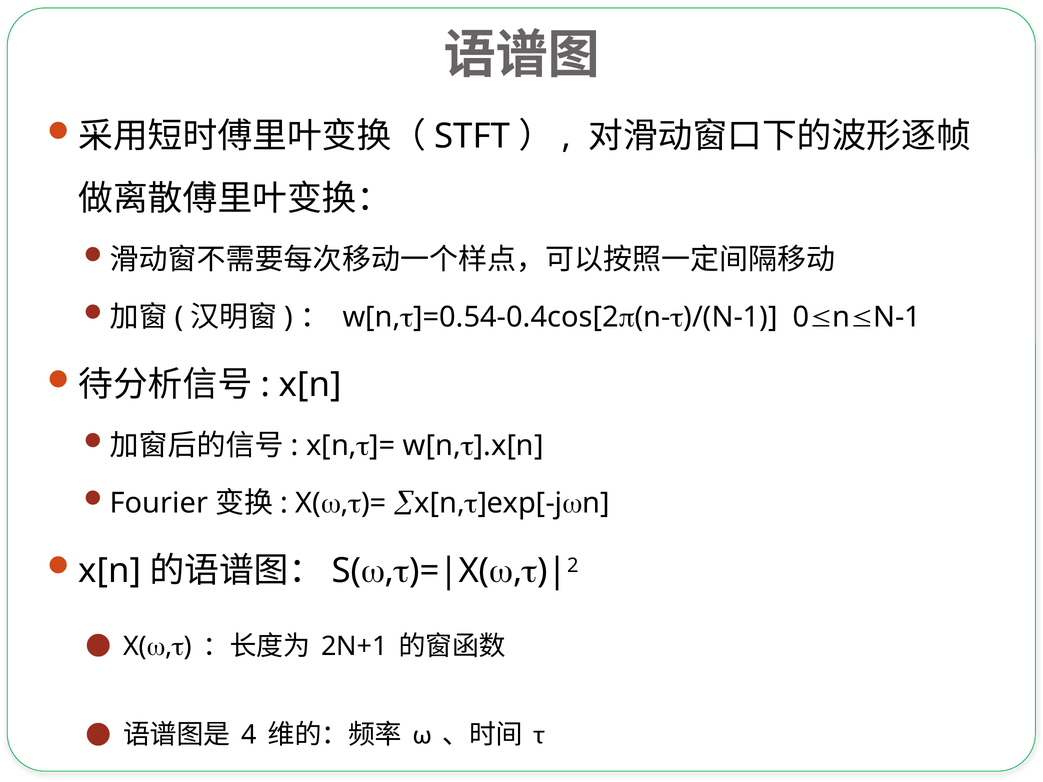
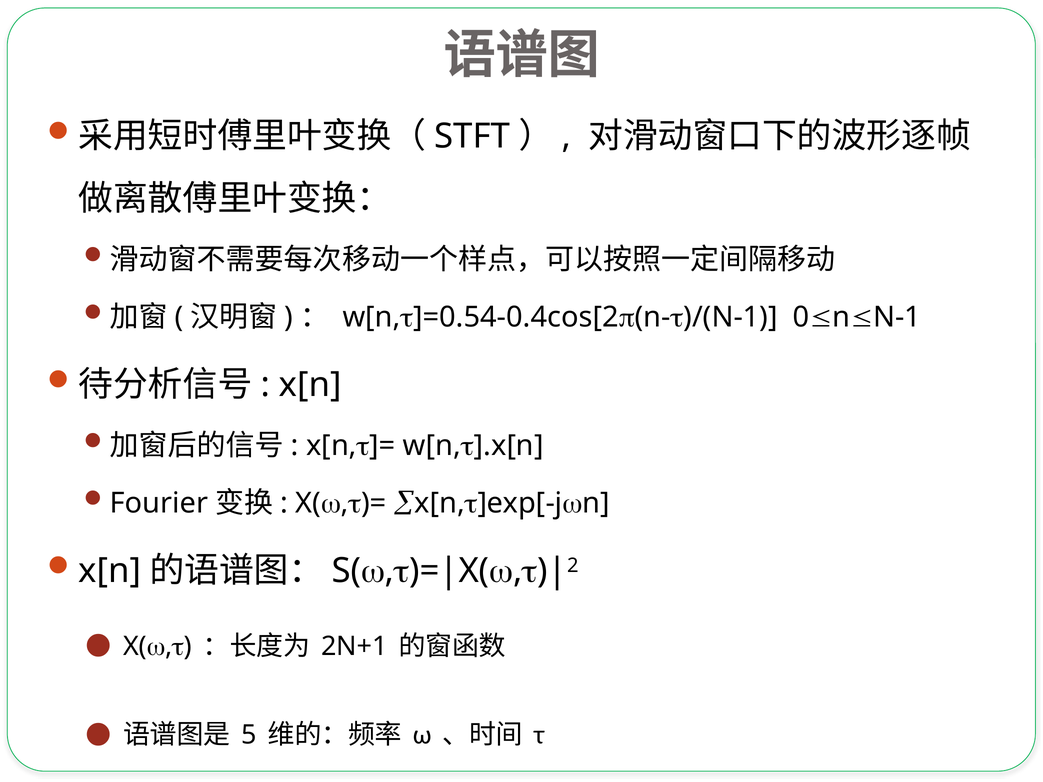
4: 4 -> 5
